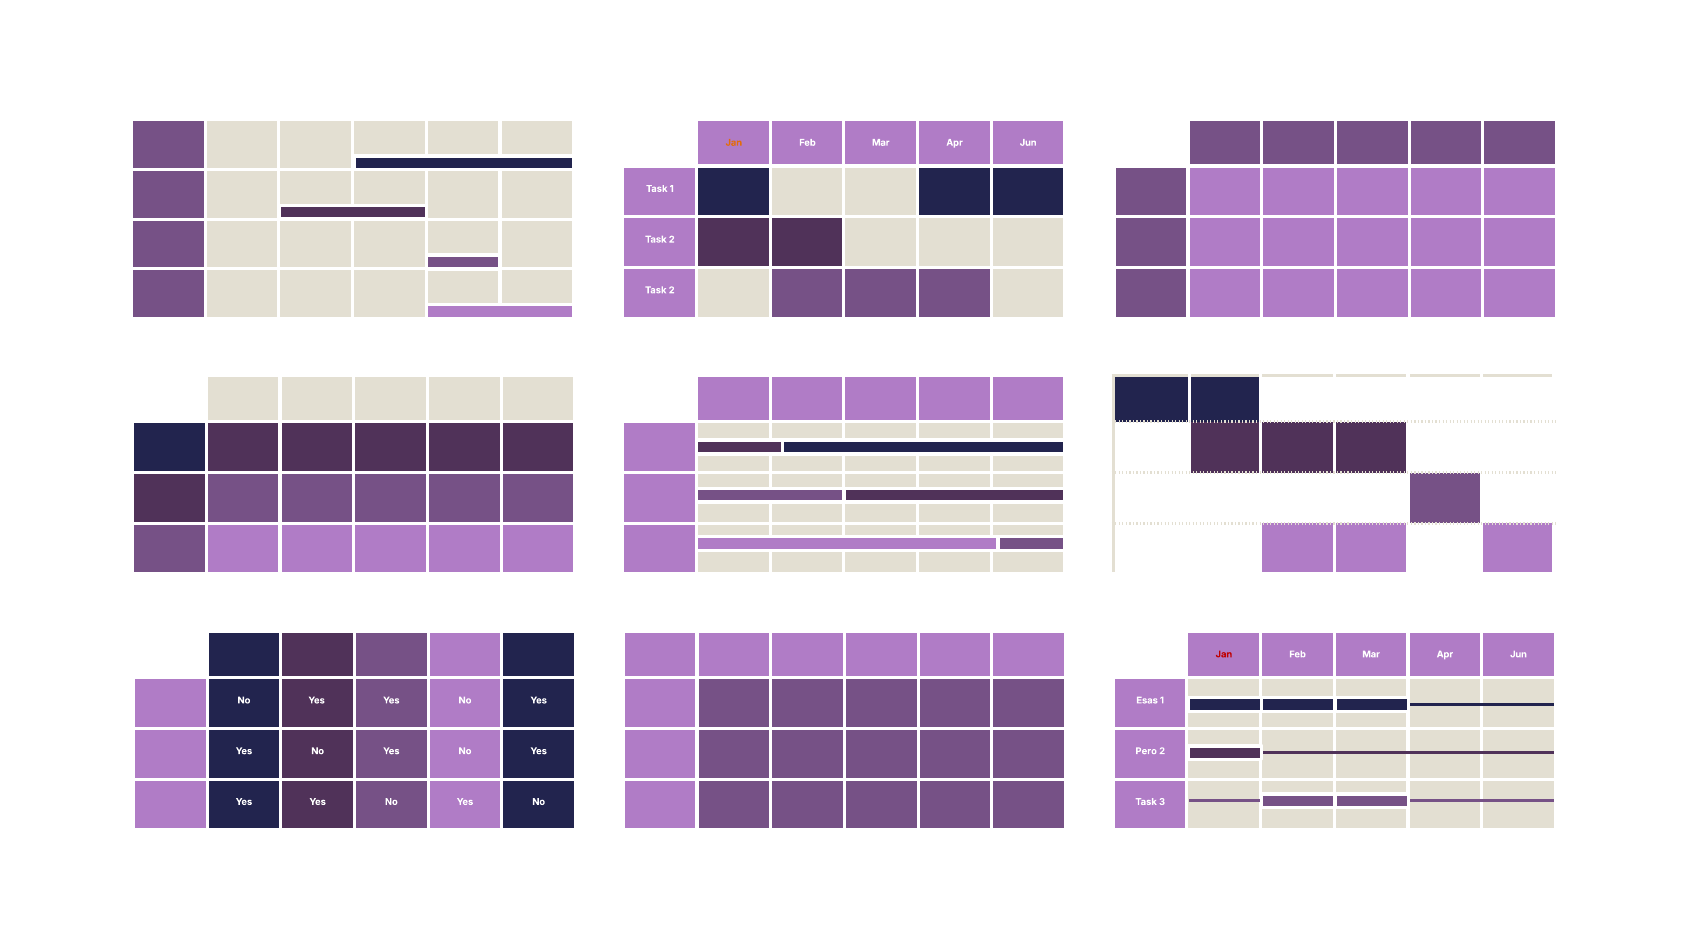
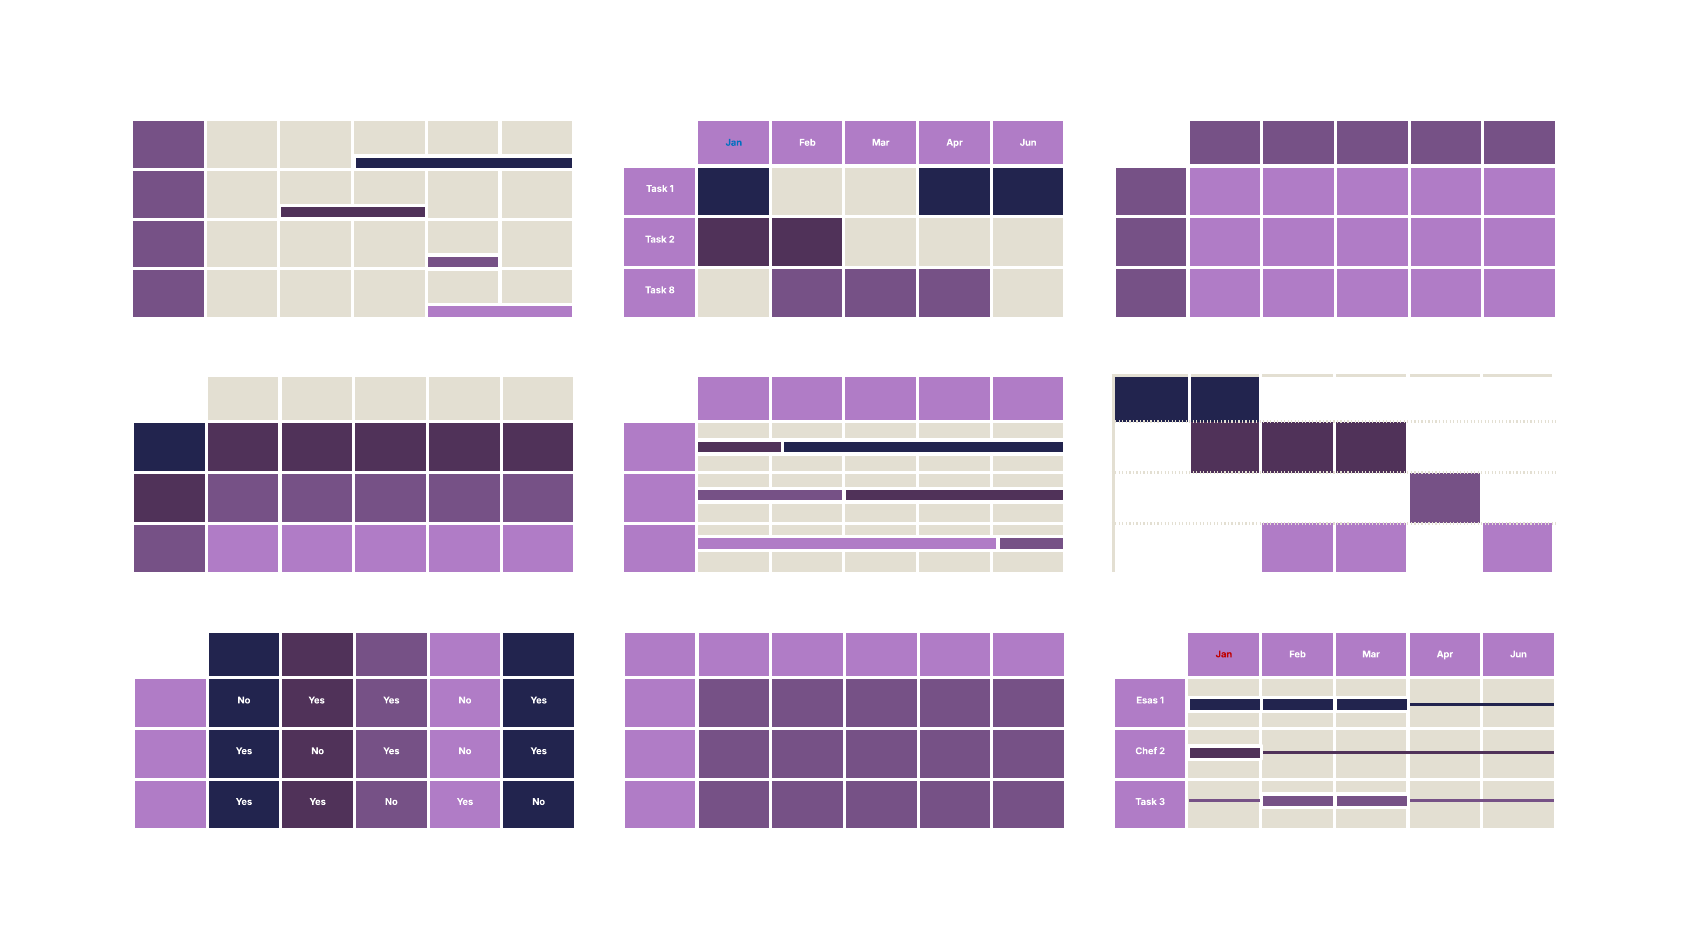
Jan at (734, 143) colour: orange -> blue
2 at (672, 290): 2 -> 8
Pero: Pero -> Chef
